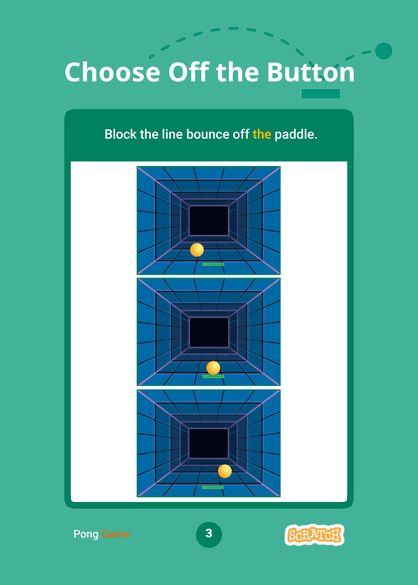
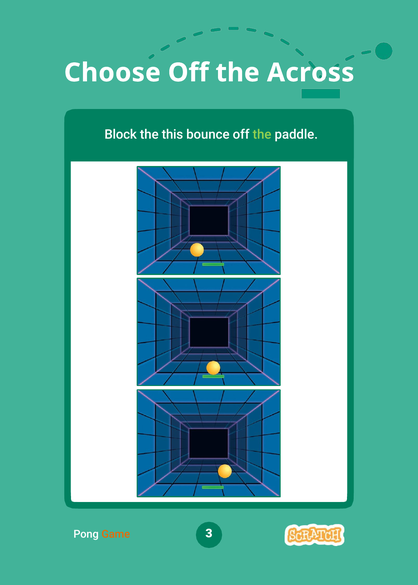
Button: Button -> Across
line: line -> this
the at (262, 135) colour: yellow -> light green
